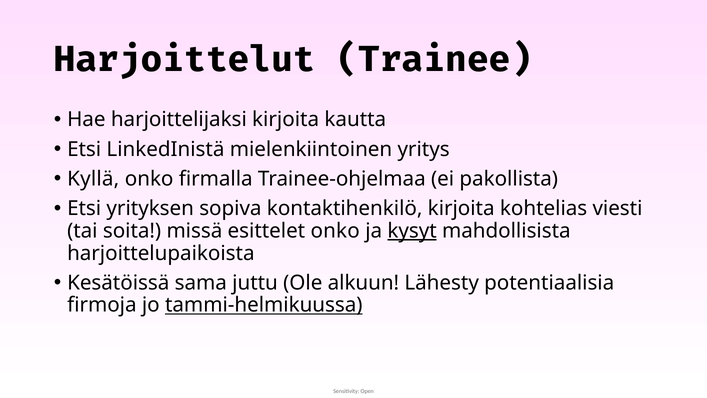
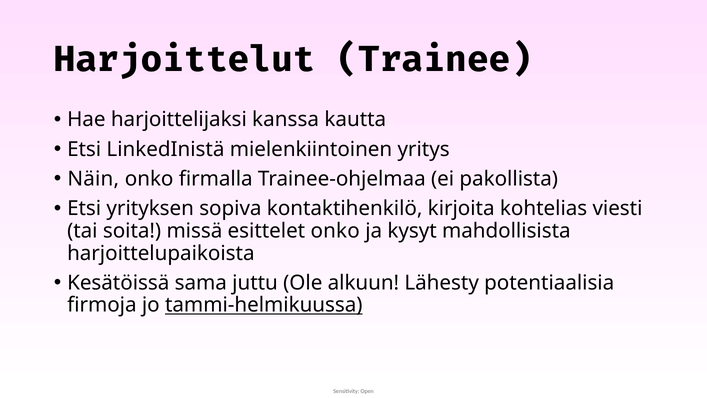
harjoittelijaksi kirjoita: kirjoita -> kanssa
Kyllä: Kyllä -> Näin
kysyt underline: present -> none
